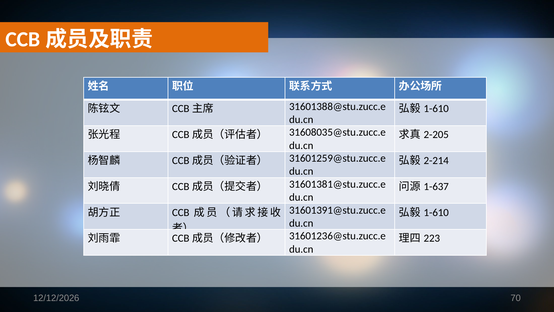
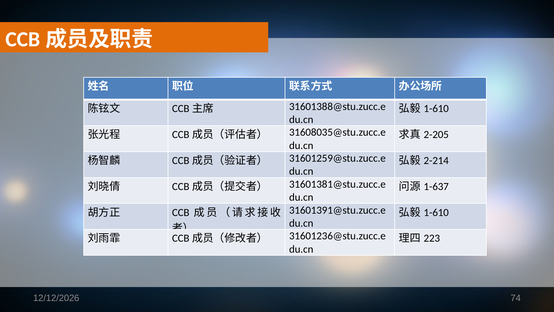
70: 70 -> 74
